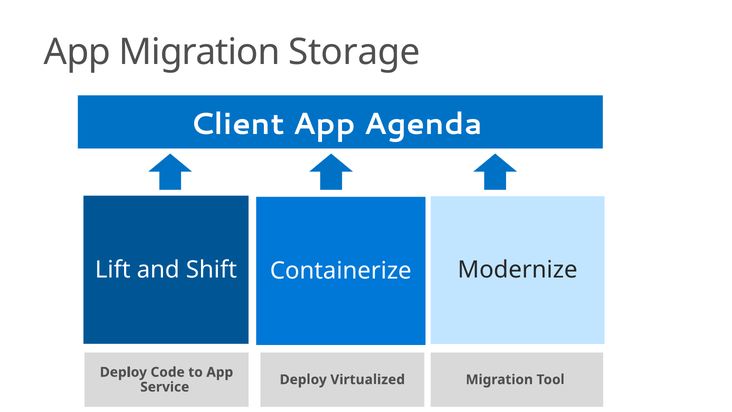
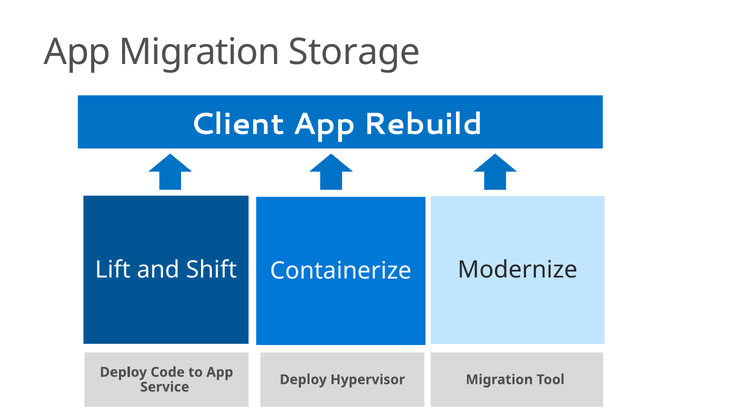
Agenda: Agenda -> Rebuild
Virtualized: Virtualized -> Hypervisor
